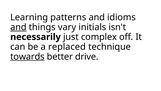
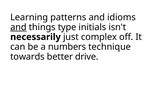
vary: vary -> type
replaced: replaced -> numbers
towards underline: present -> none
